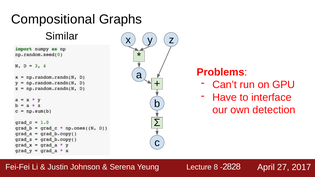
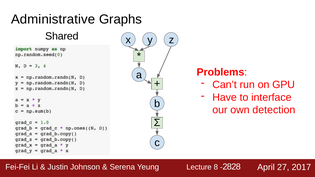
Compositional: Compositional -> Administrative
Similar: Similar -> Shared
